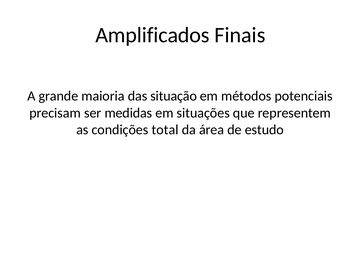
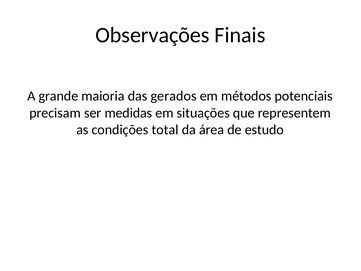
Amplificados: Amplificados -> Observações
situação: situação -> gerados
